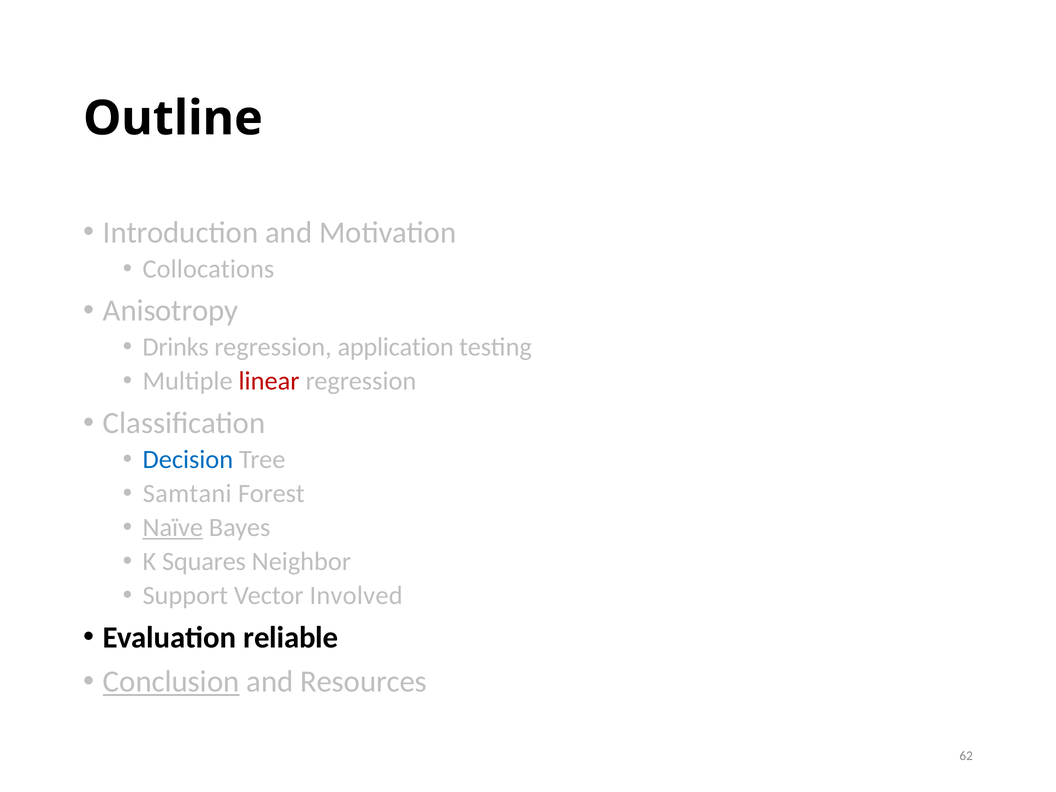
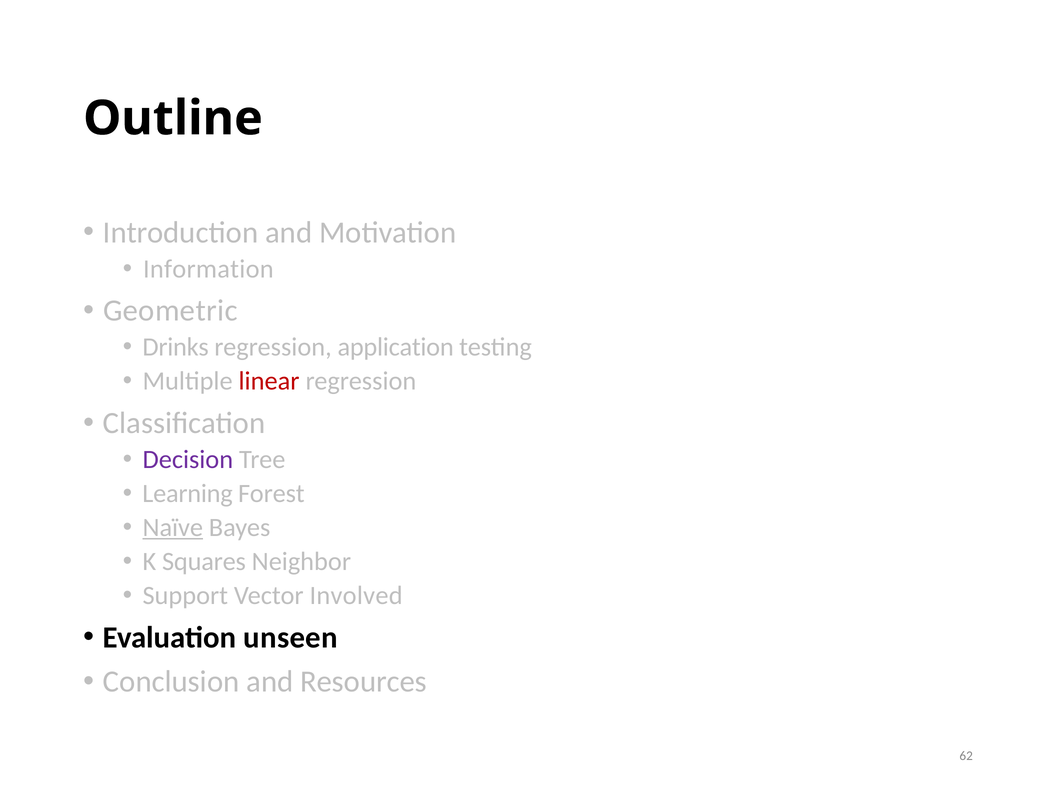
Collocations: Collocations -> Information
Anisotropy: Anisotropy -> Geometric
Decision colour: blue -> purple
Samtani: Samtani -> Learning
reliable: reliable -> unseen
Conclusion underline: present -> none
